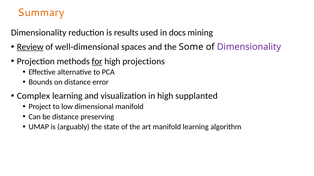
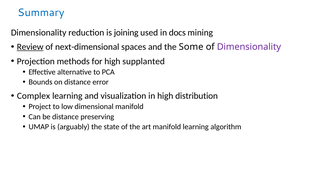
Summary colour: orange -> blue
results: results -> joining
well-dimensional: well-dimensional -> next-dimensional
for underline: present -> none
projections: projections -> supplanted
supplanted: supplanted -> distribution
